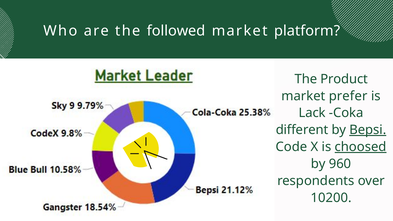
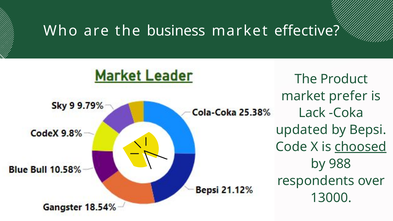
followed: followed -> business
platform: platform -> effective
different: different -> updated
Bepsi underline: present -> none
960: 960 -> 988
10200: 10200 -> 13000
